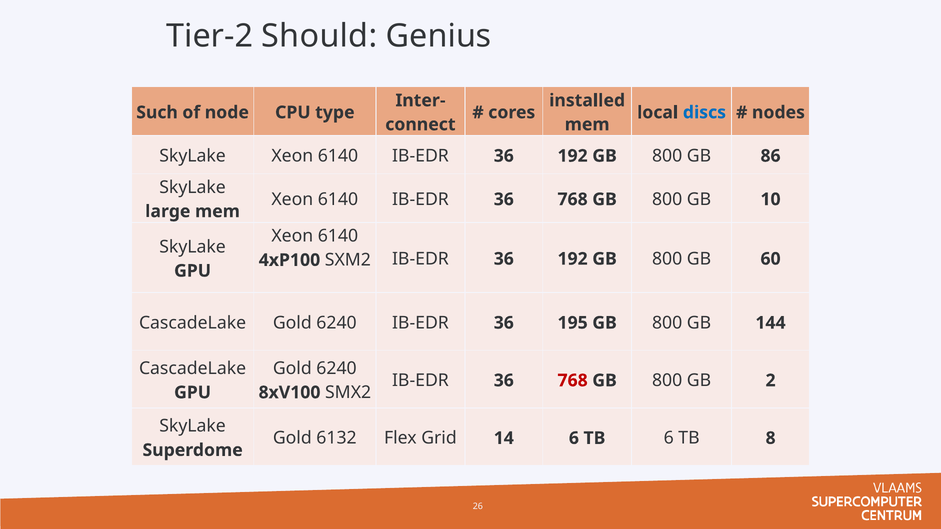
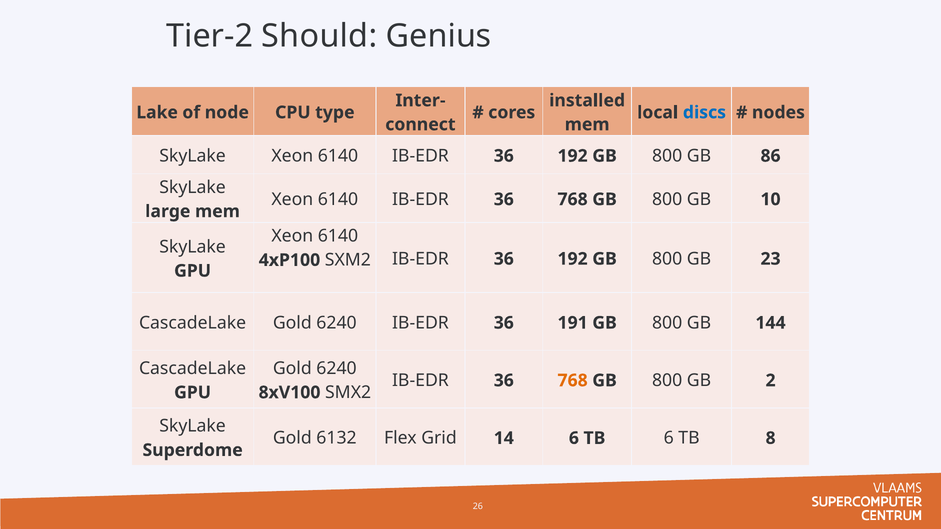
Such: Such -> Lake
60: 60 -> 23
195: 195 -> 191
768 at (573, 381) colour: red -> orange
